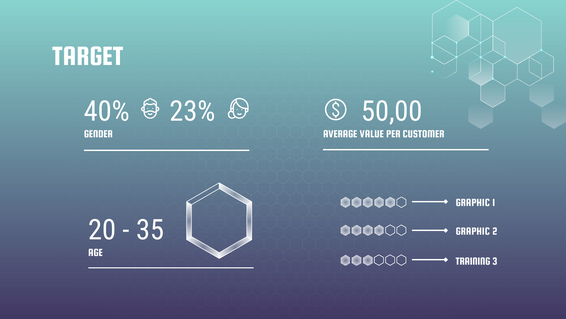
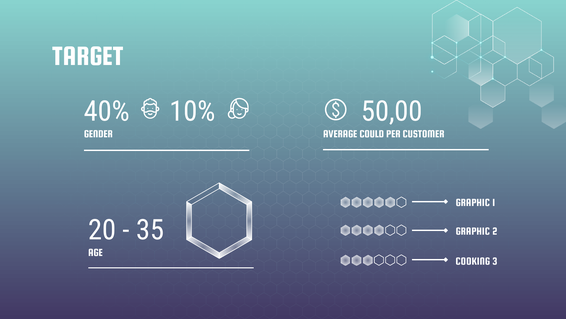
23%: 23% -> 10%
VALUE: VALUE -> COULD
TRAINING: TRAINING -> COOKING
